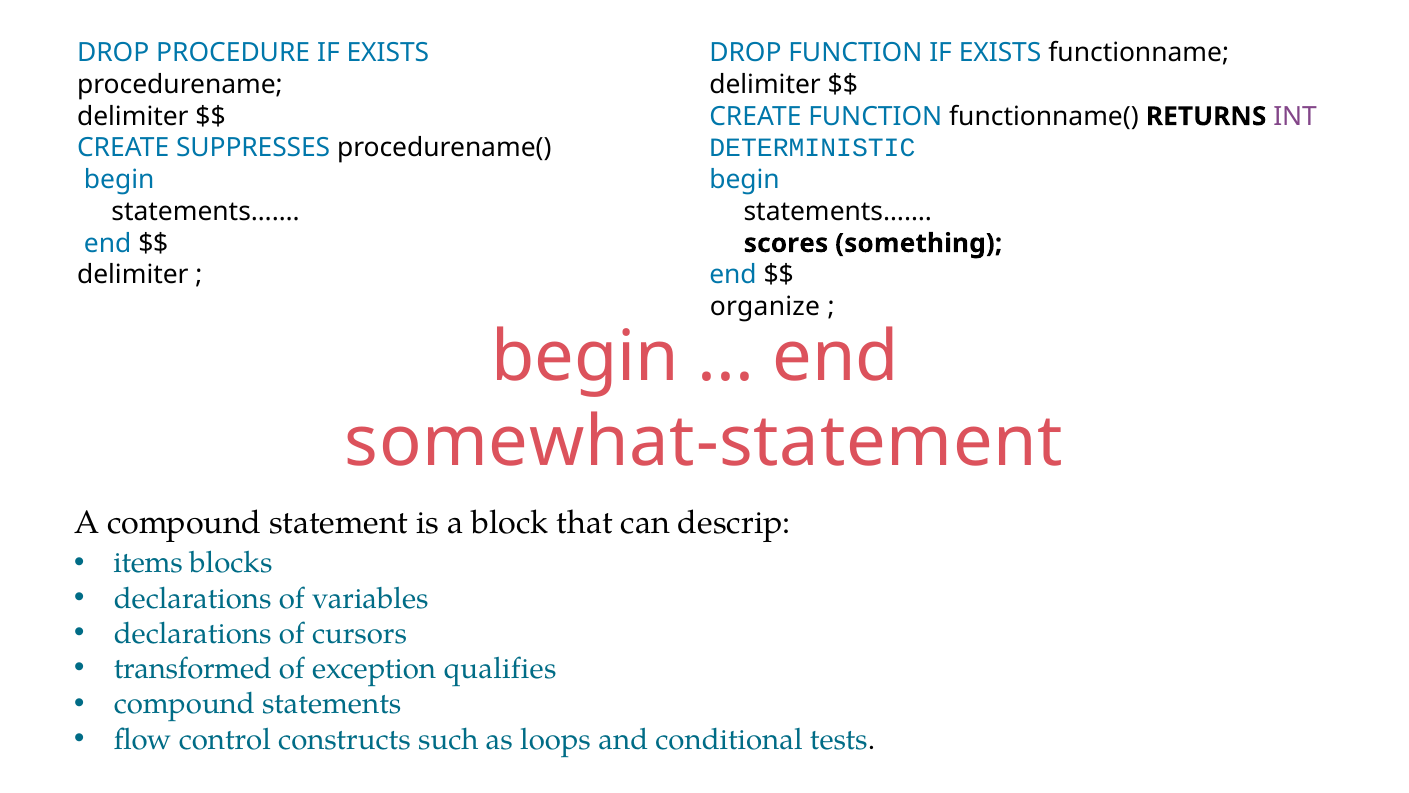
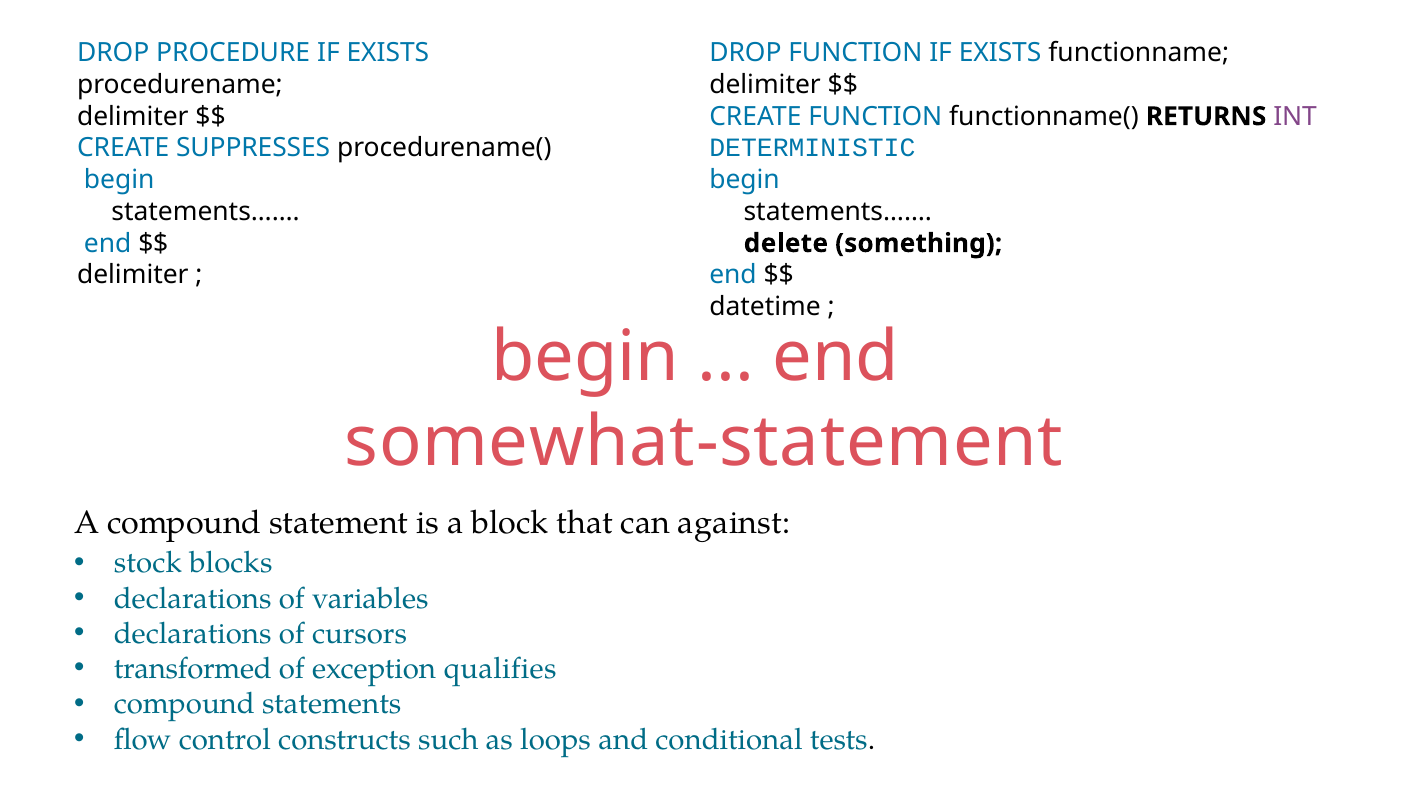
scores: scores -> delete
organize: organize -> datetime
descrip: descrip -> against
items: items -> stock
